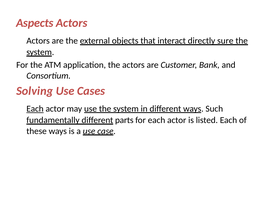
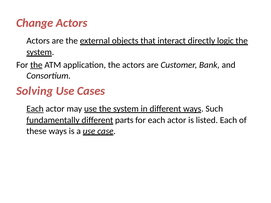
Aspects: Aspects -> Change
sure: sure -> logic
the at (36, 65) underline: none -> present
